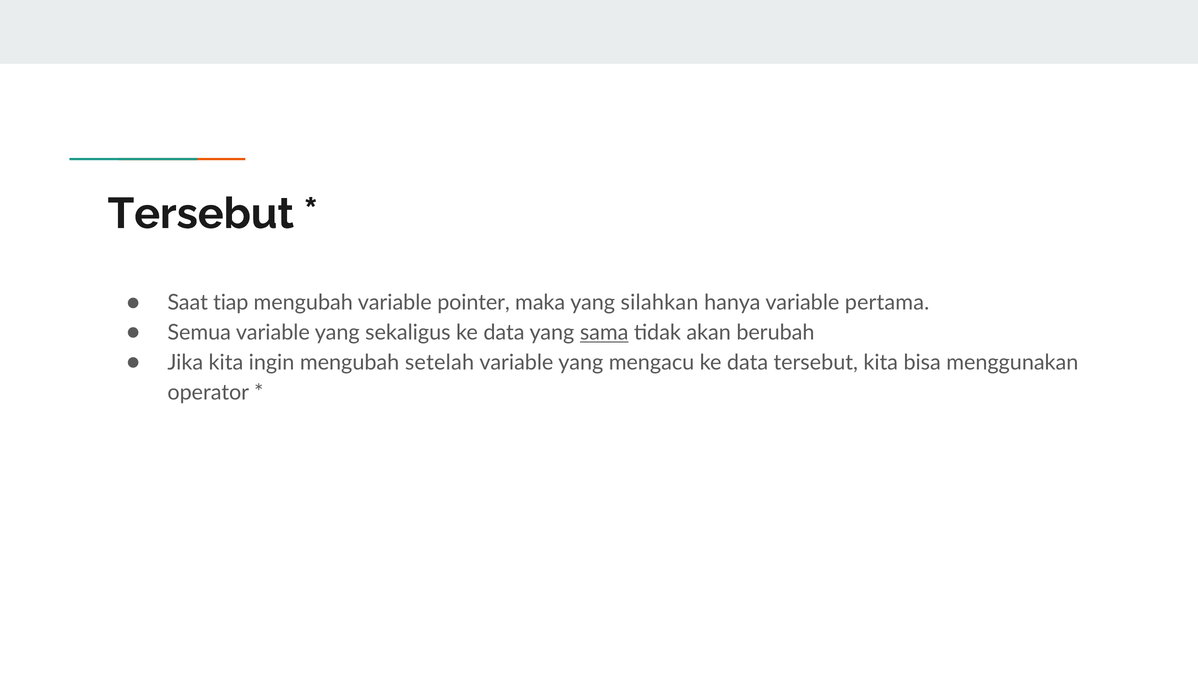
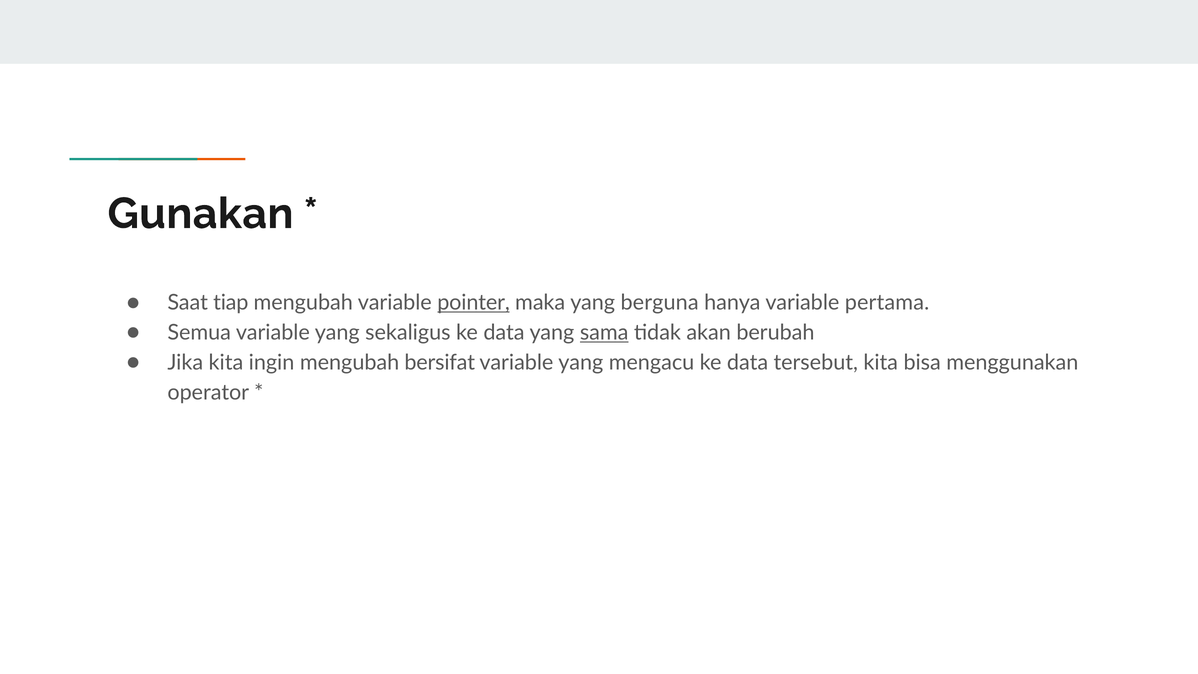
Tersebut at (201, 214): Tersebut -> Gunakan
pointer underline: none -> present
silahkan: silahkan -> berguna
setelah: setelah -> bersifat
